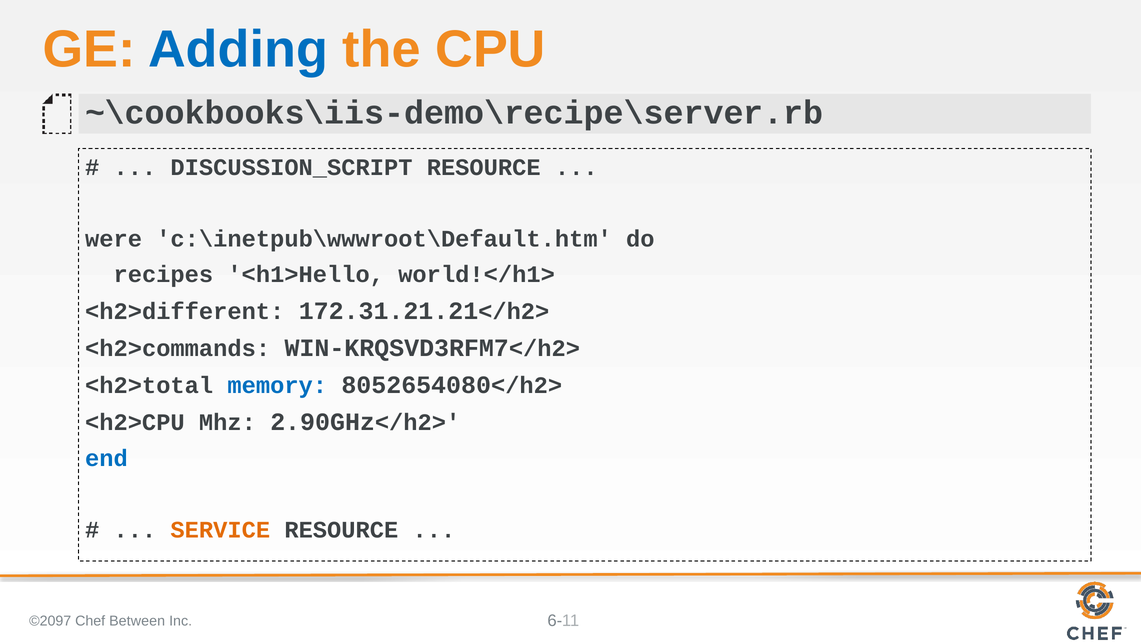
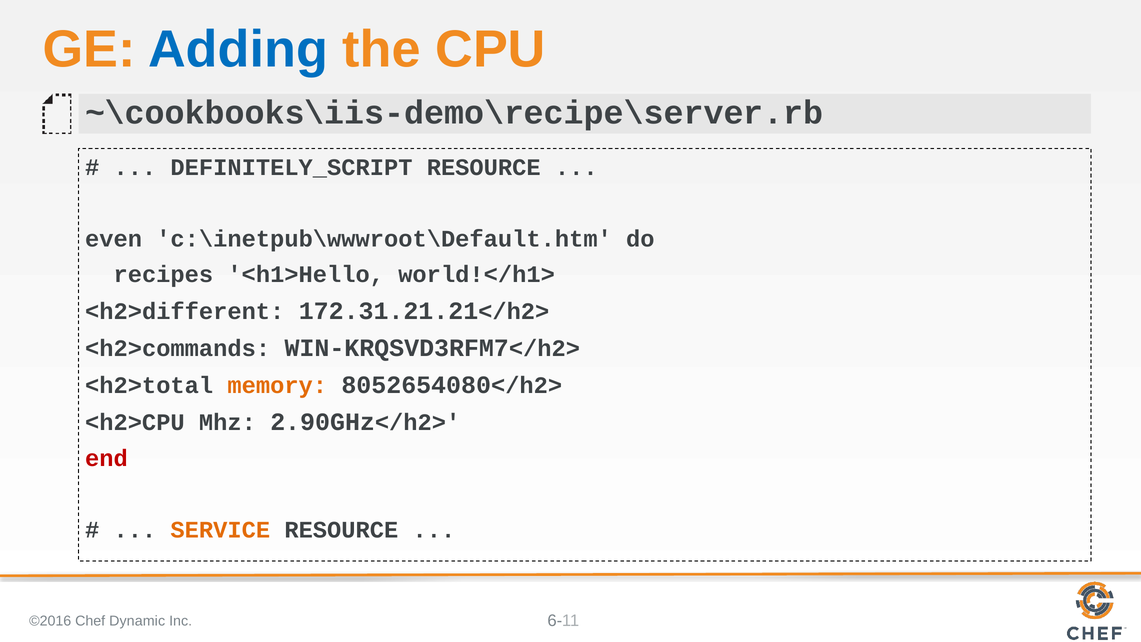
DISCUSSION_SCRIPT: DISCUSSION_SCRIPT -> DEFINITELY_SCRIPT
were: were -> even
memory colour: blue -> orange
end colour: blue -> red
©2097: ©2097 -> ©2016
Between: Between -> Dynamic
